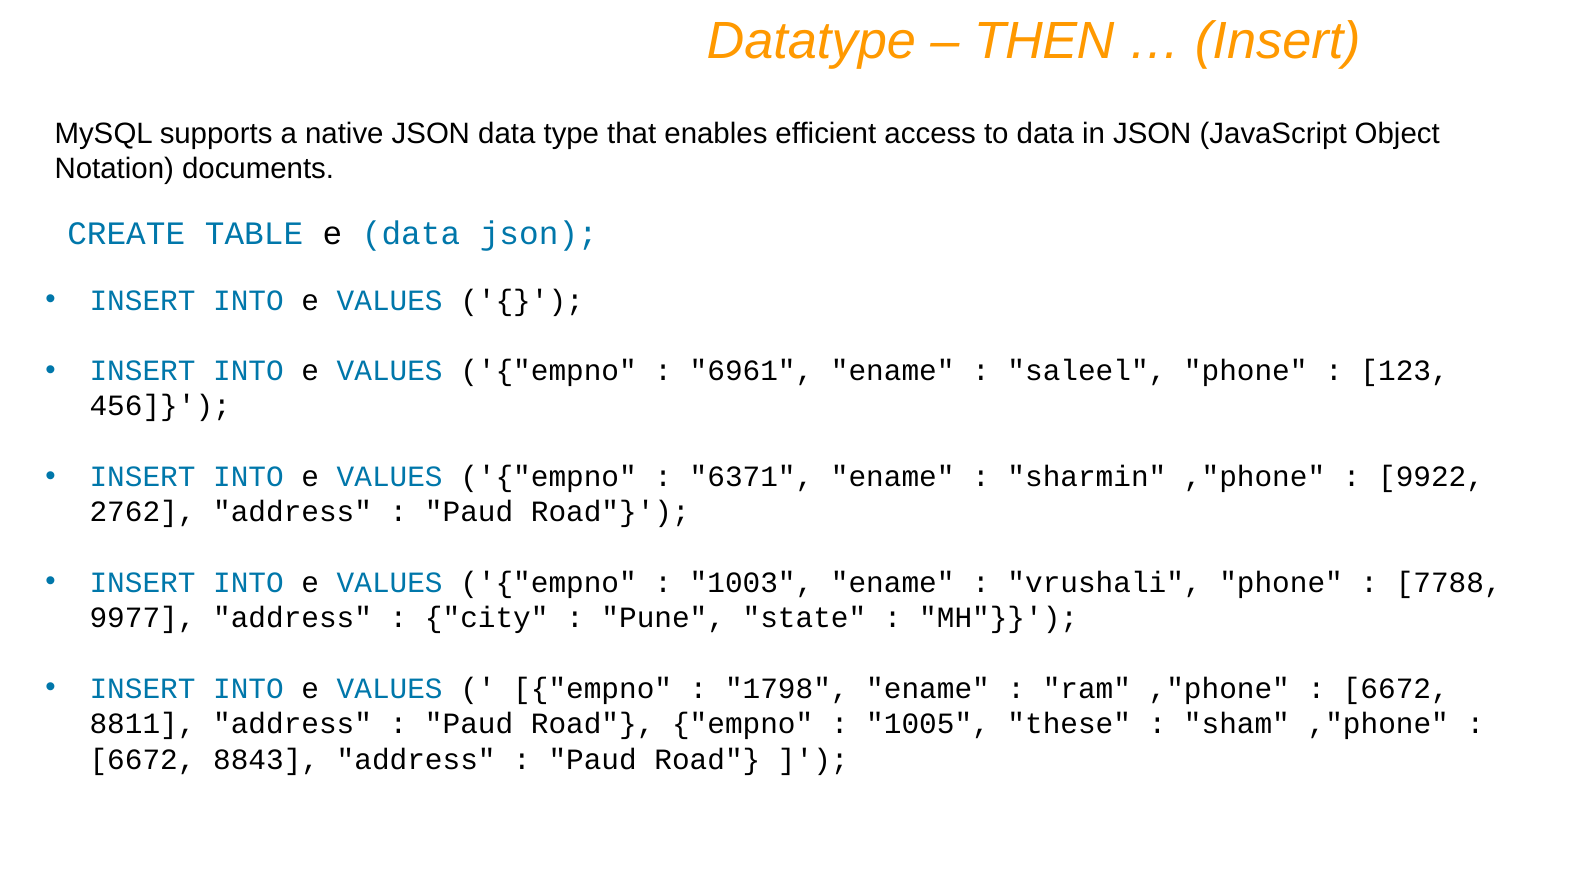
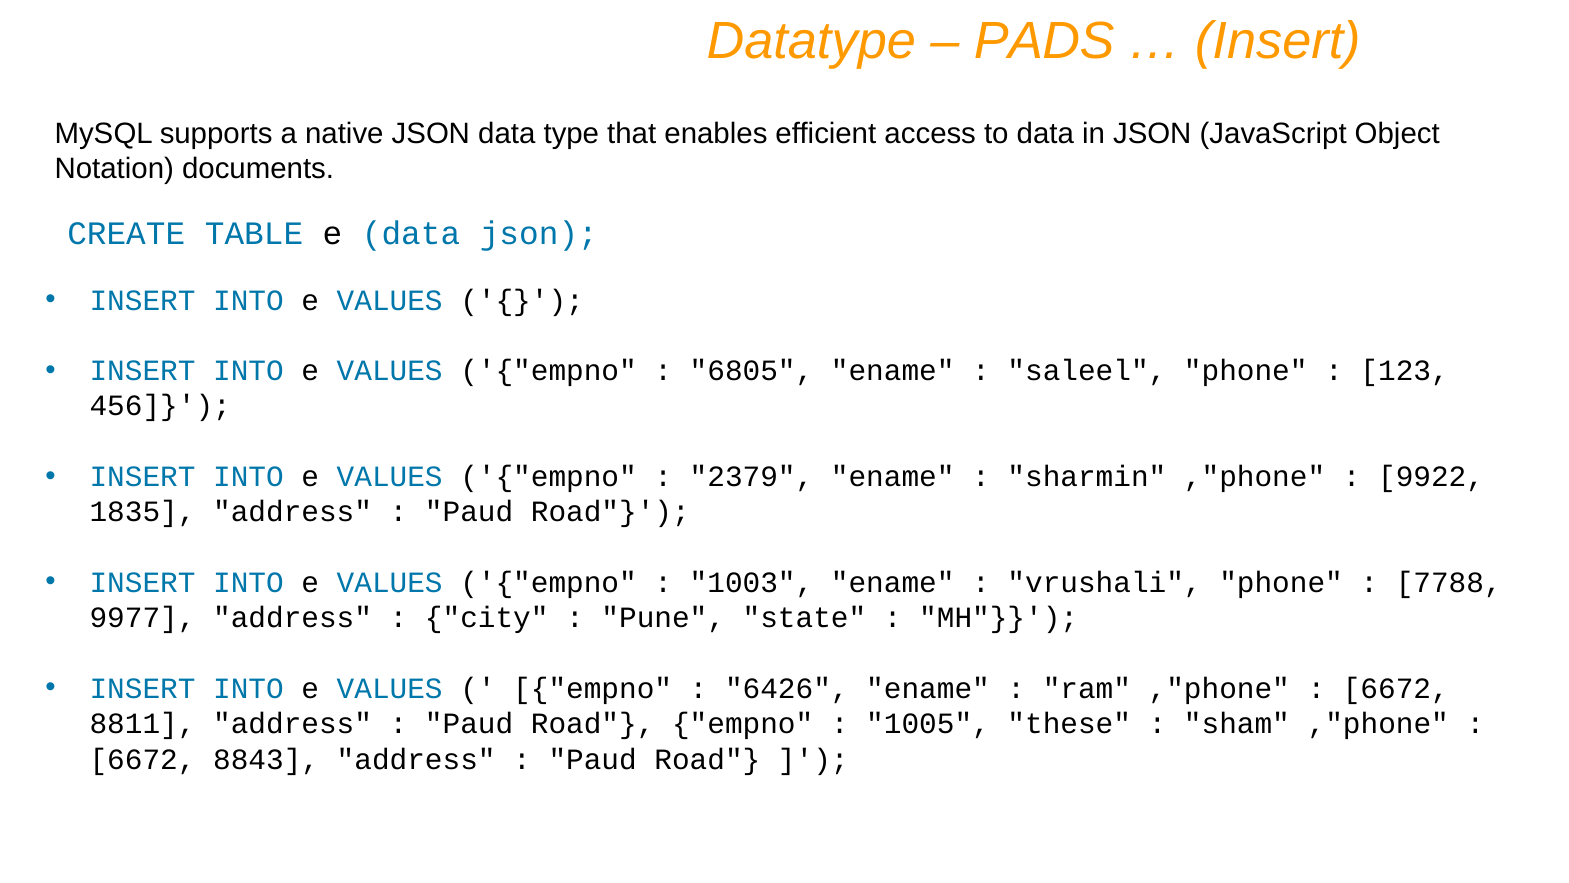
THEN: THEN -> PADS
6961: 6961 -> 6805
6371: 6371 -> 2379
2762: 2762 -> 1835
1798: 1798 -> 6426
